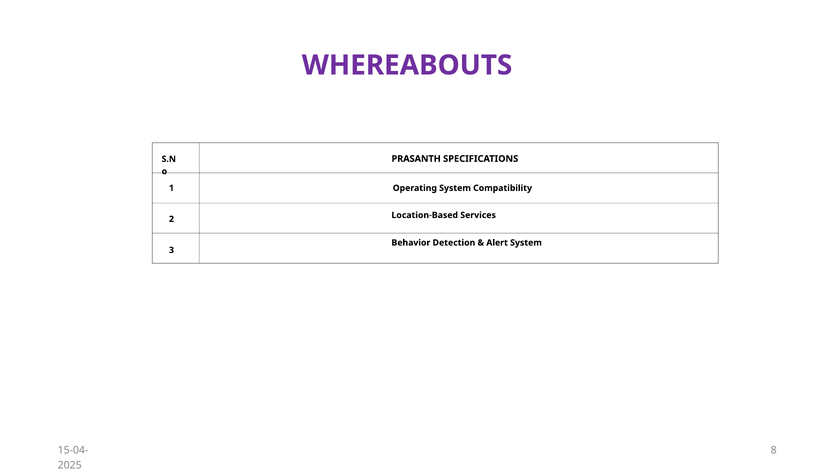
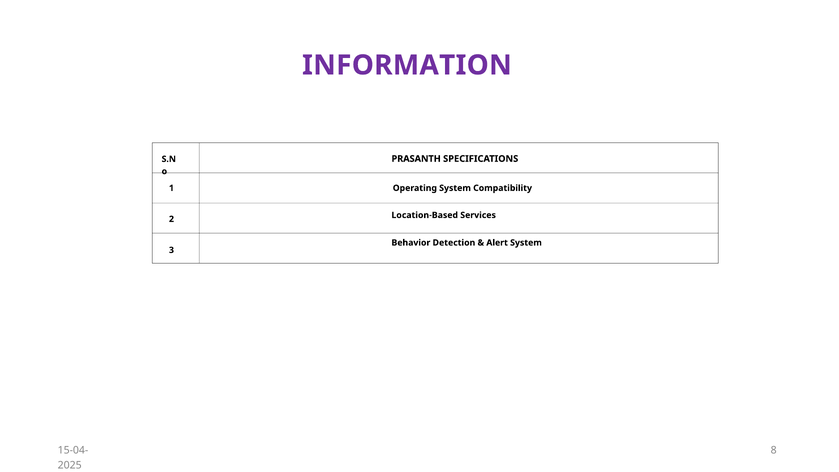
WHEREABOUTS: WHEREABOUTS -> INFORMATION
